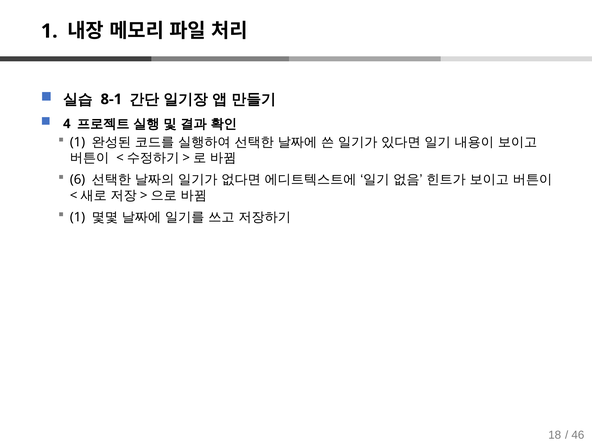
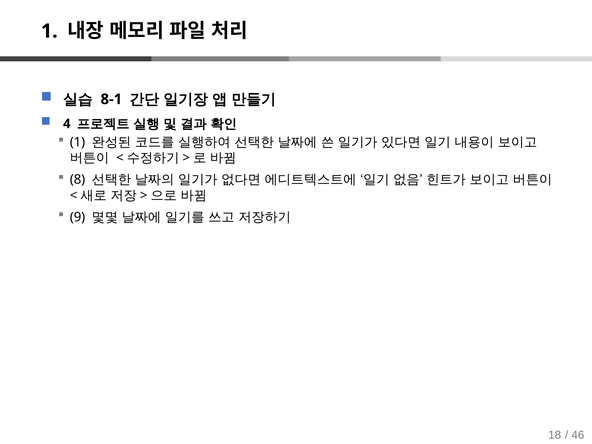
6: 6 -> 8
1 at (78, 217): 1 -> 9
